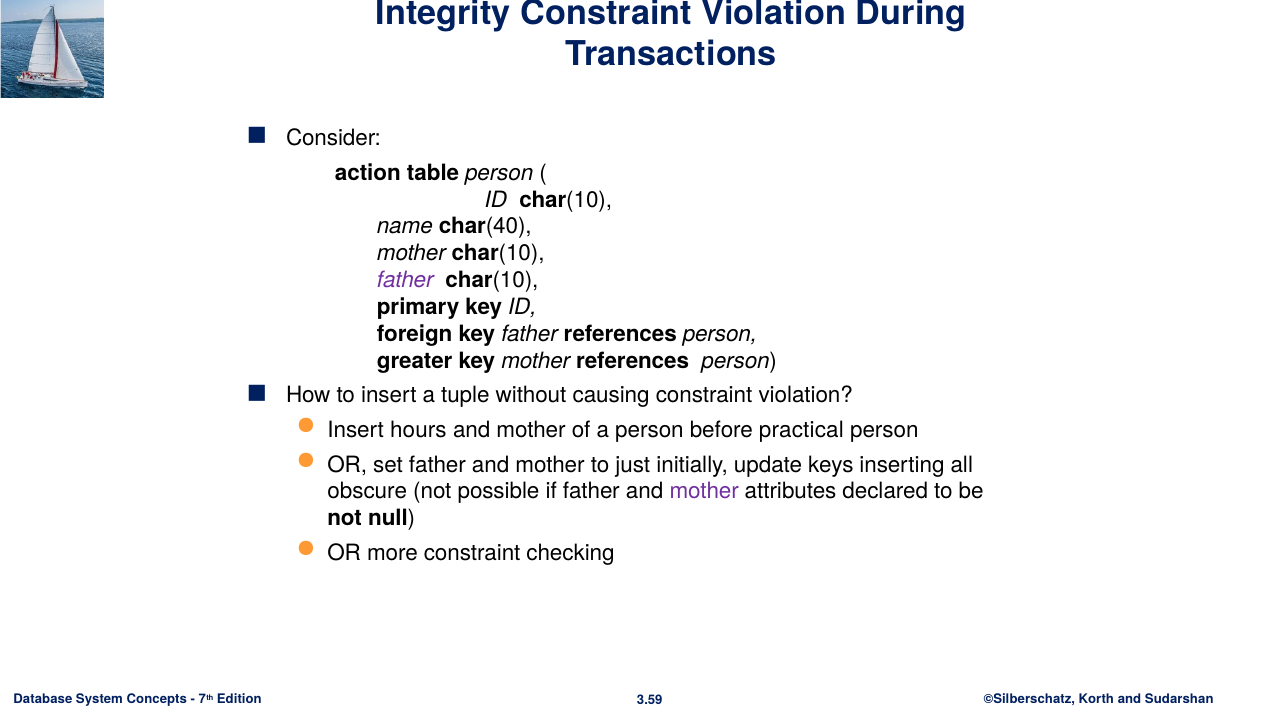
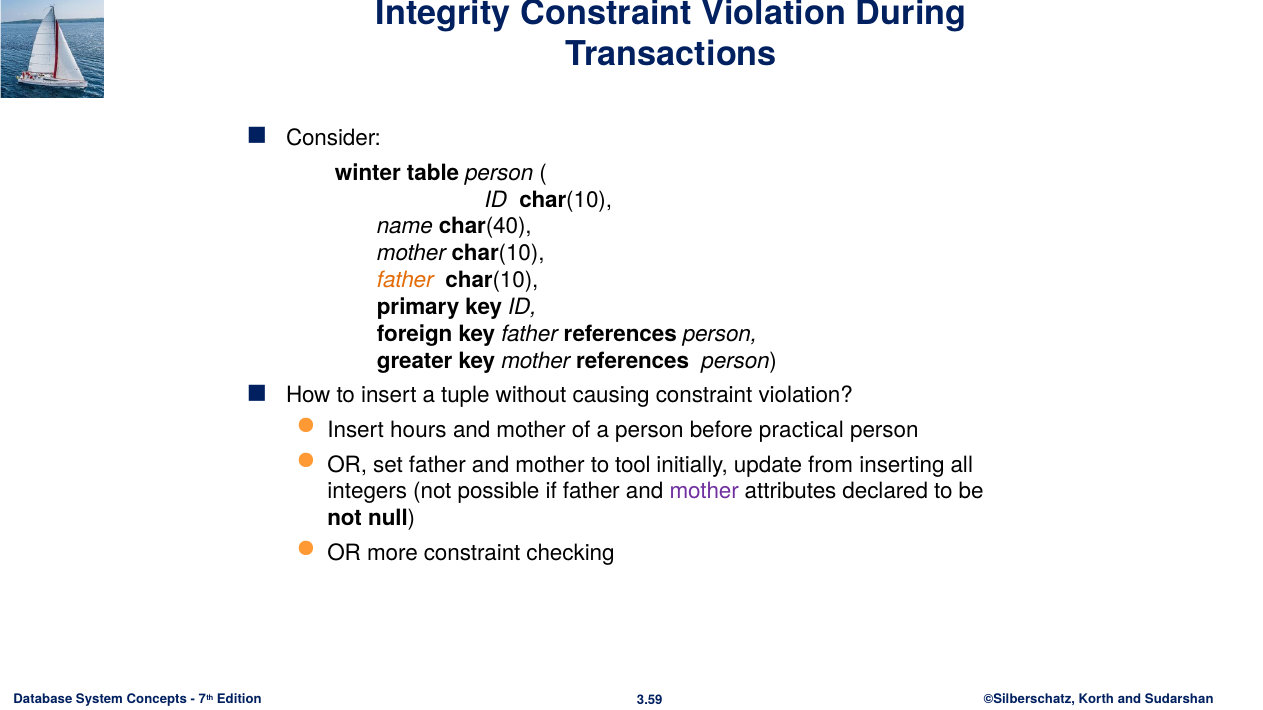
action: action -> winter
father at (405, 280) colour: purple -> orange
just: just -> tool
keys: keys -> from
obscure: obscure -> integers
